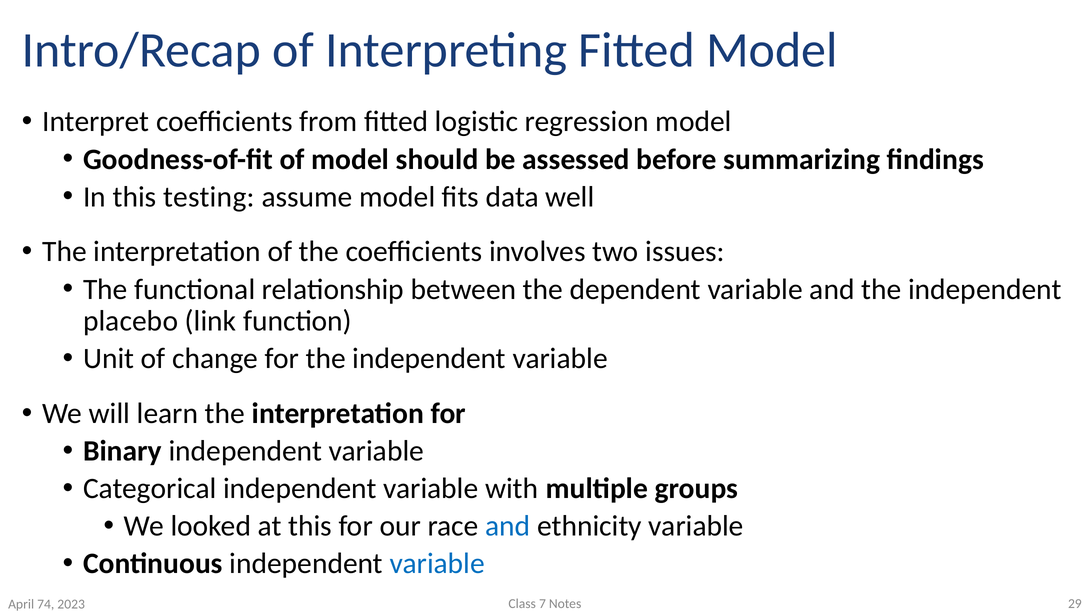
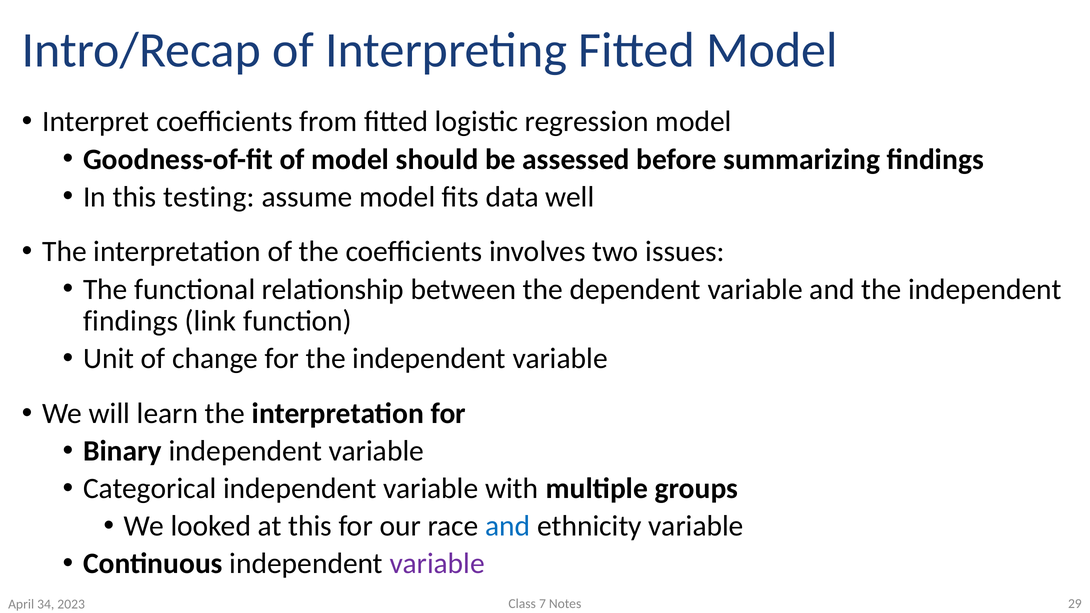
placebo at (131, 321): placebo -> findings
variable at (437, 564) colour: blue -> purple
74: 74 -> 34
